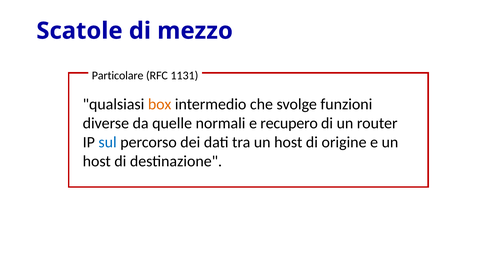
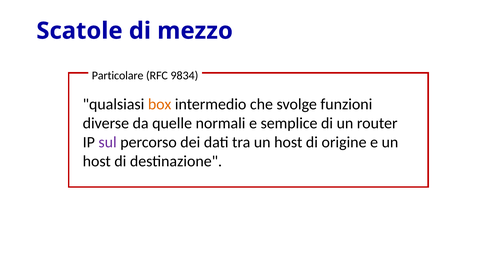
1131: 1131 -> 9834
recupero: recupero -> semplice
sul colour: blue -> purple
